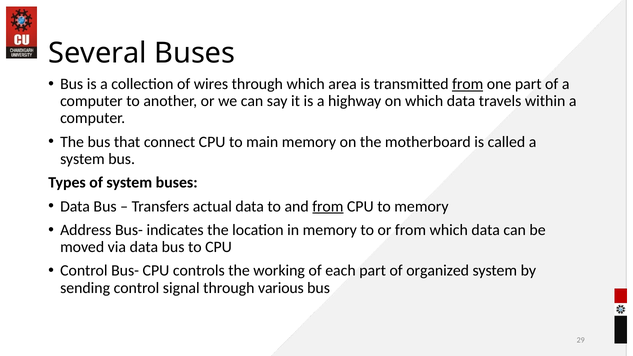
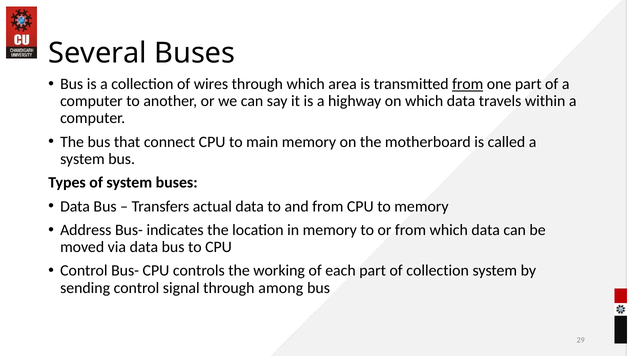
from at (328, 206) underline: present -> none
of organized: organized -> collection
various: various -> among
